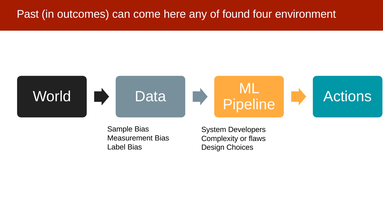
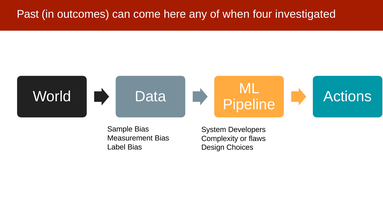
found: found -> when
environment: environment -> investigated
